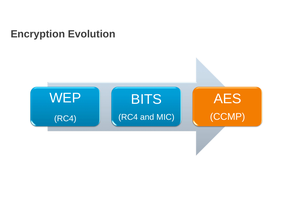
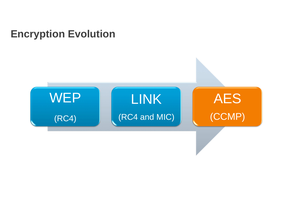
BITS: BITS -> LINK
